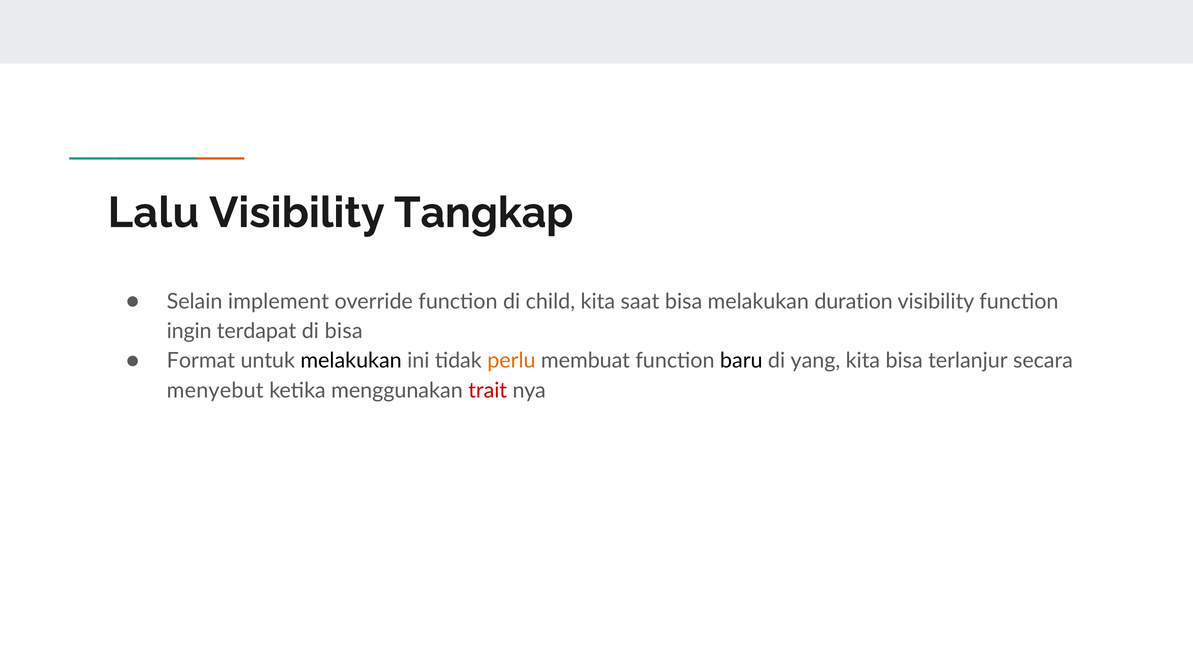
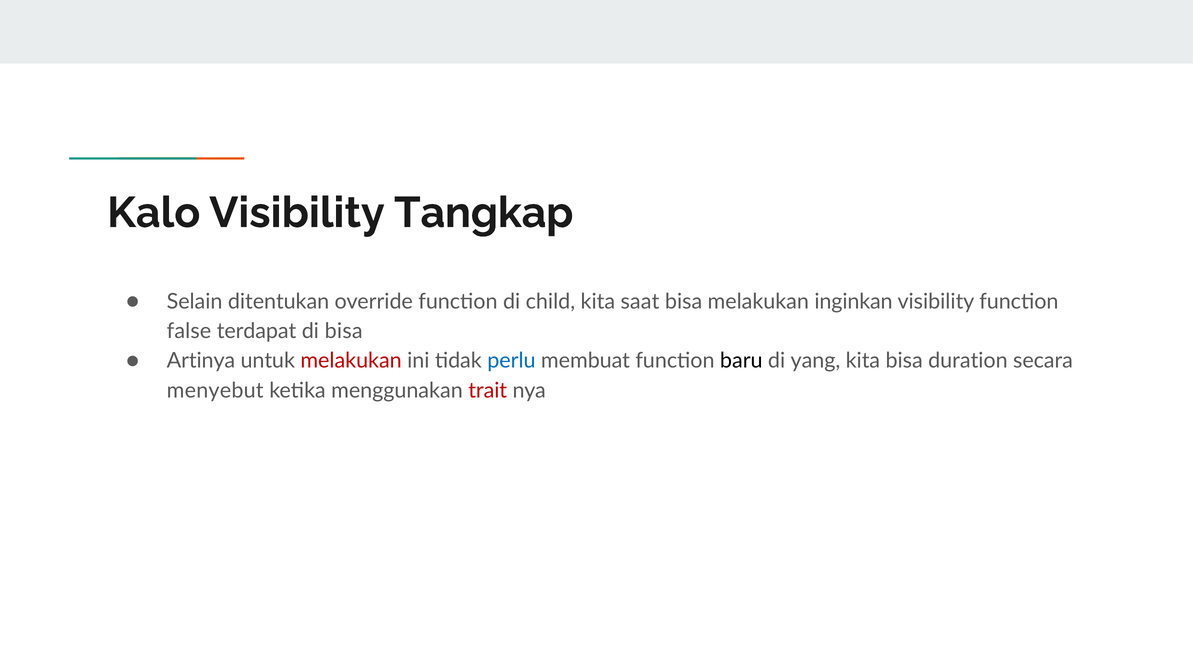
Lalu: Lalu -> Kalo
implement: implement -> ditentukan
duration: duration -> inginkan
ingin: ingin -> false
Format: Format -> Artinya
melakukan at (351, 361) colour: black -> red
perlu colour: orange -> blue
terlanjur: terlanjur -> duration
